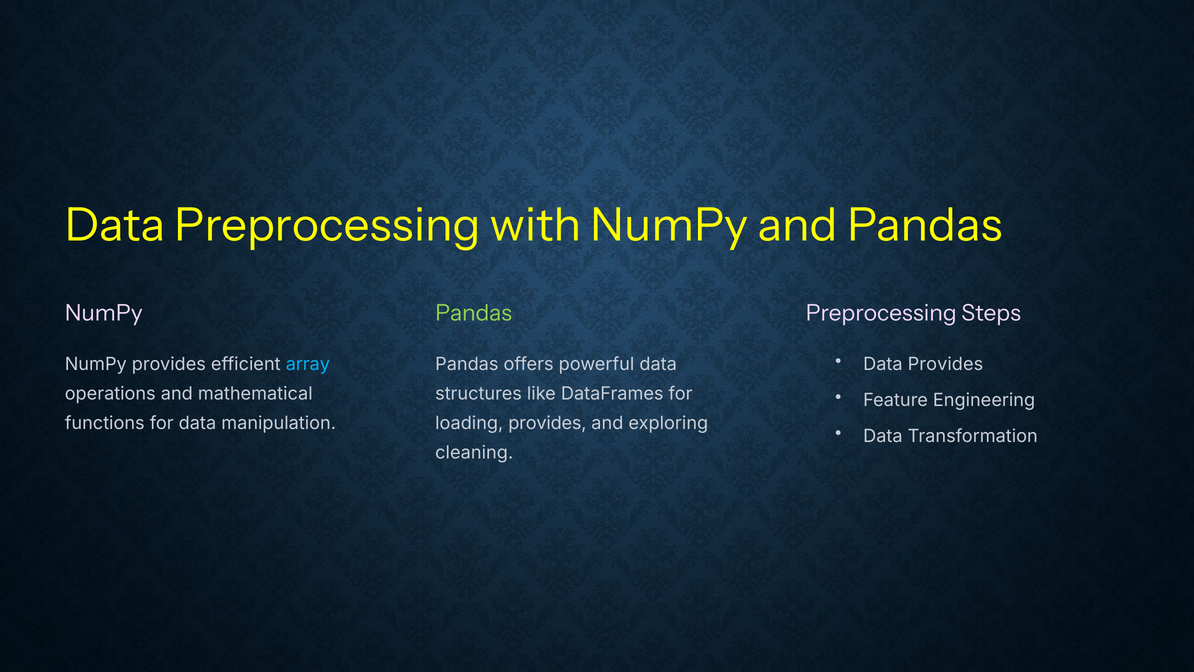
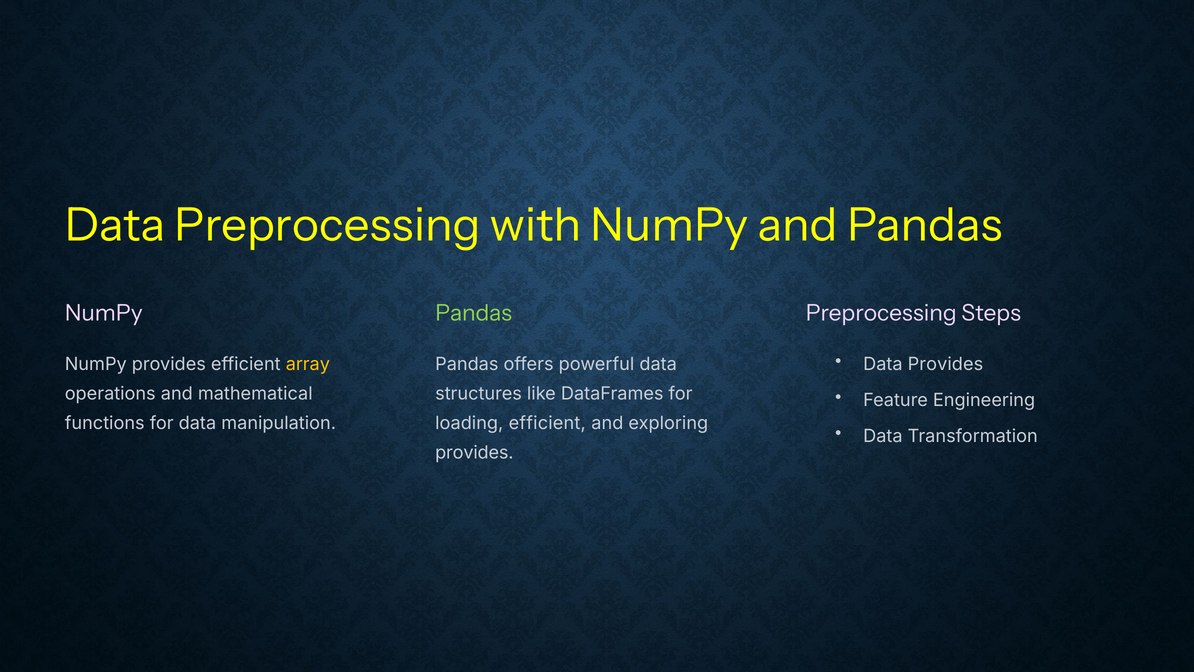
array colour: light blue -> yellow
loading provides: provides -> efficient
cleaning at (474, 452): cleaning -> provides
